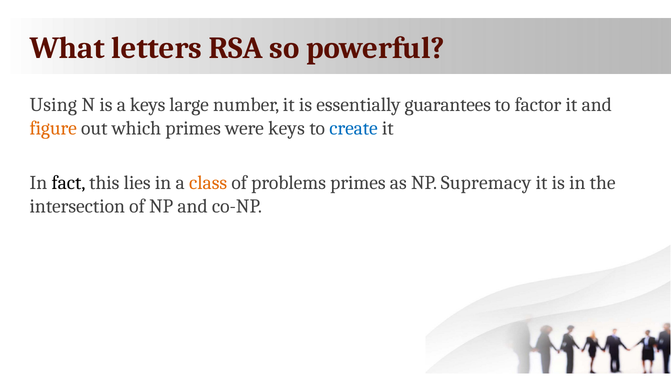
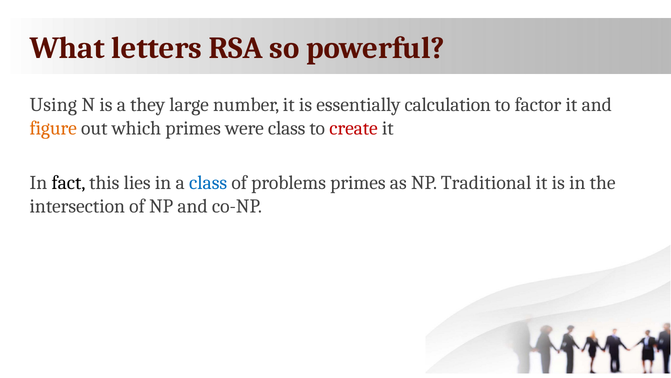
a keys: keys -> they
guarantees: guarantees -> calculation
were keys: keys -> class
create colour: blue -> red
class at (208, 183) colour: orange -> blue
Supremacy: Supremacy -> Traditional
